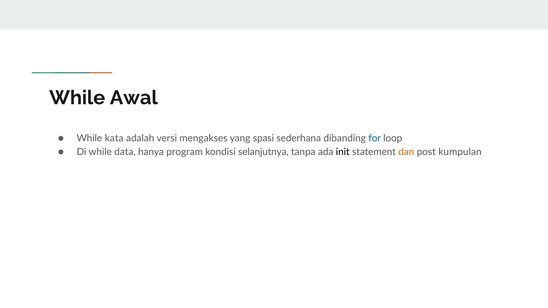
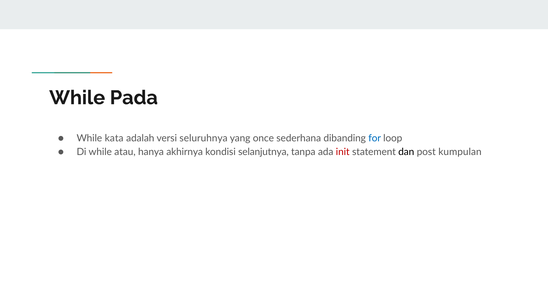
Awal: Awal -> Pada
mengakses: mengakses -> seluruhnya
spasi: spasi -> once
data: data -> atau
program: program -> akhirnya
init colour: black -> red
dan colour: orange -> black
